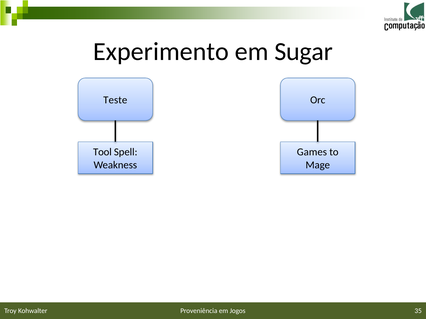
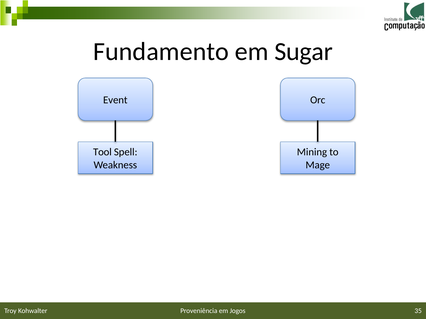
Experimento: Experimento -> Fundamento
Teste: Teste -> Event
Games: Games -> Mining
